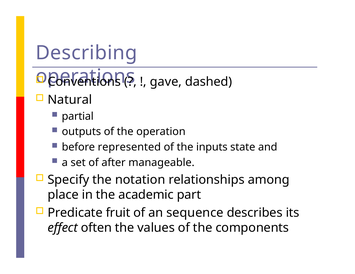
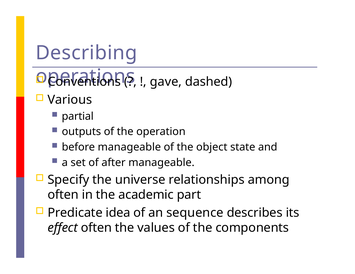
Natural: Natural -> Various
before represented: represented -> manageable
inputs: inputs -> object
notation: notation -> universe
place at (63, 195): place -> often
fruit: fruit -> idea
